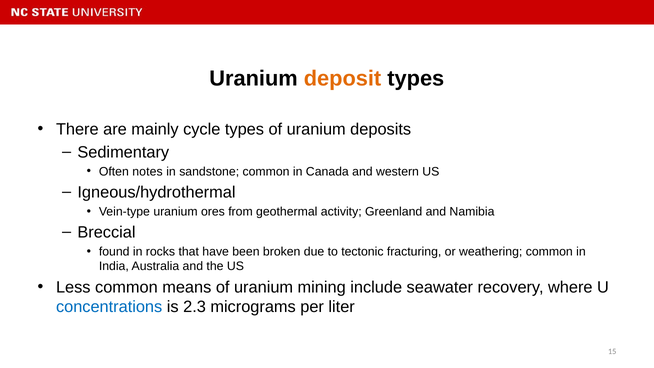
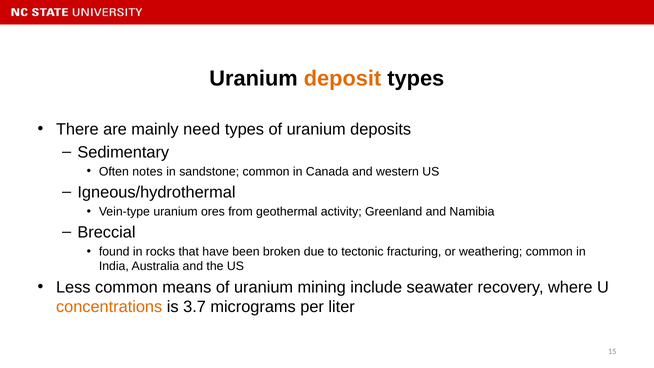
cycle: cycle -> need
concentrations colour: blue -> orange
2.3: 2.3 -> 3.7
